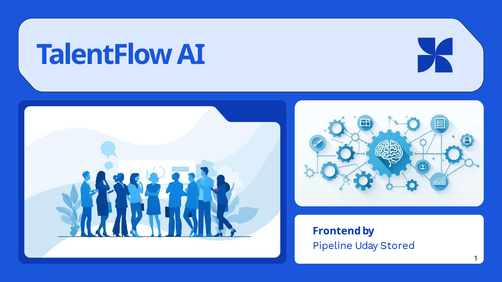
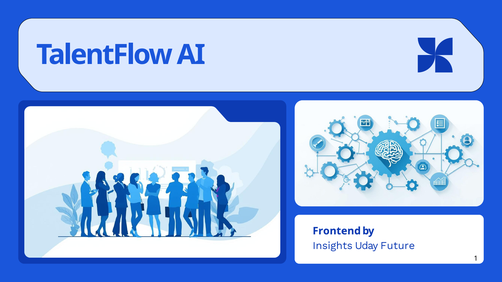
Pipeline: Pipeline -> Insights
Stored: Stored -> Future
